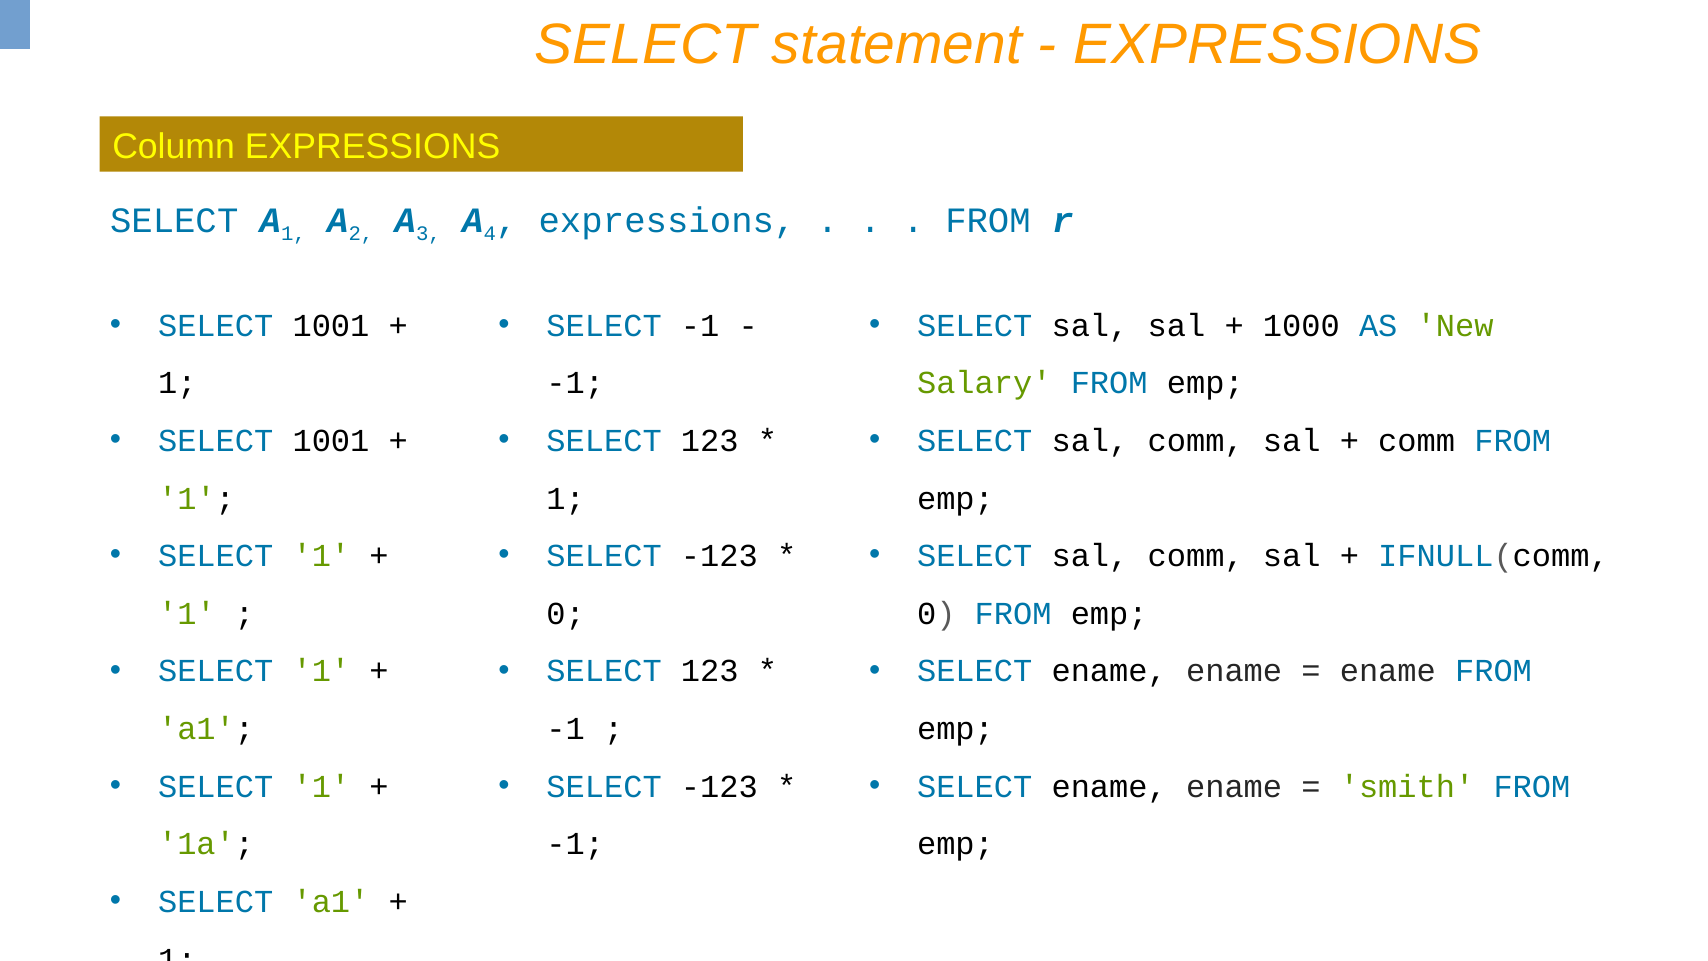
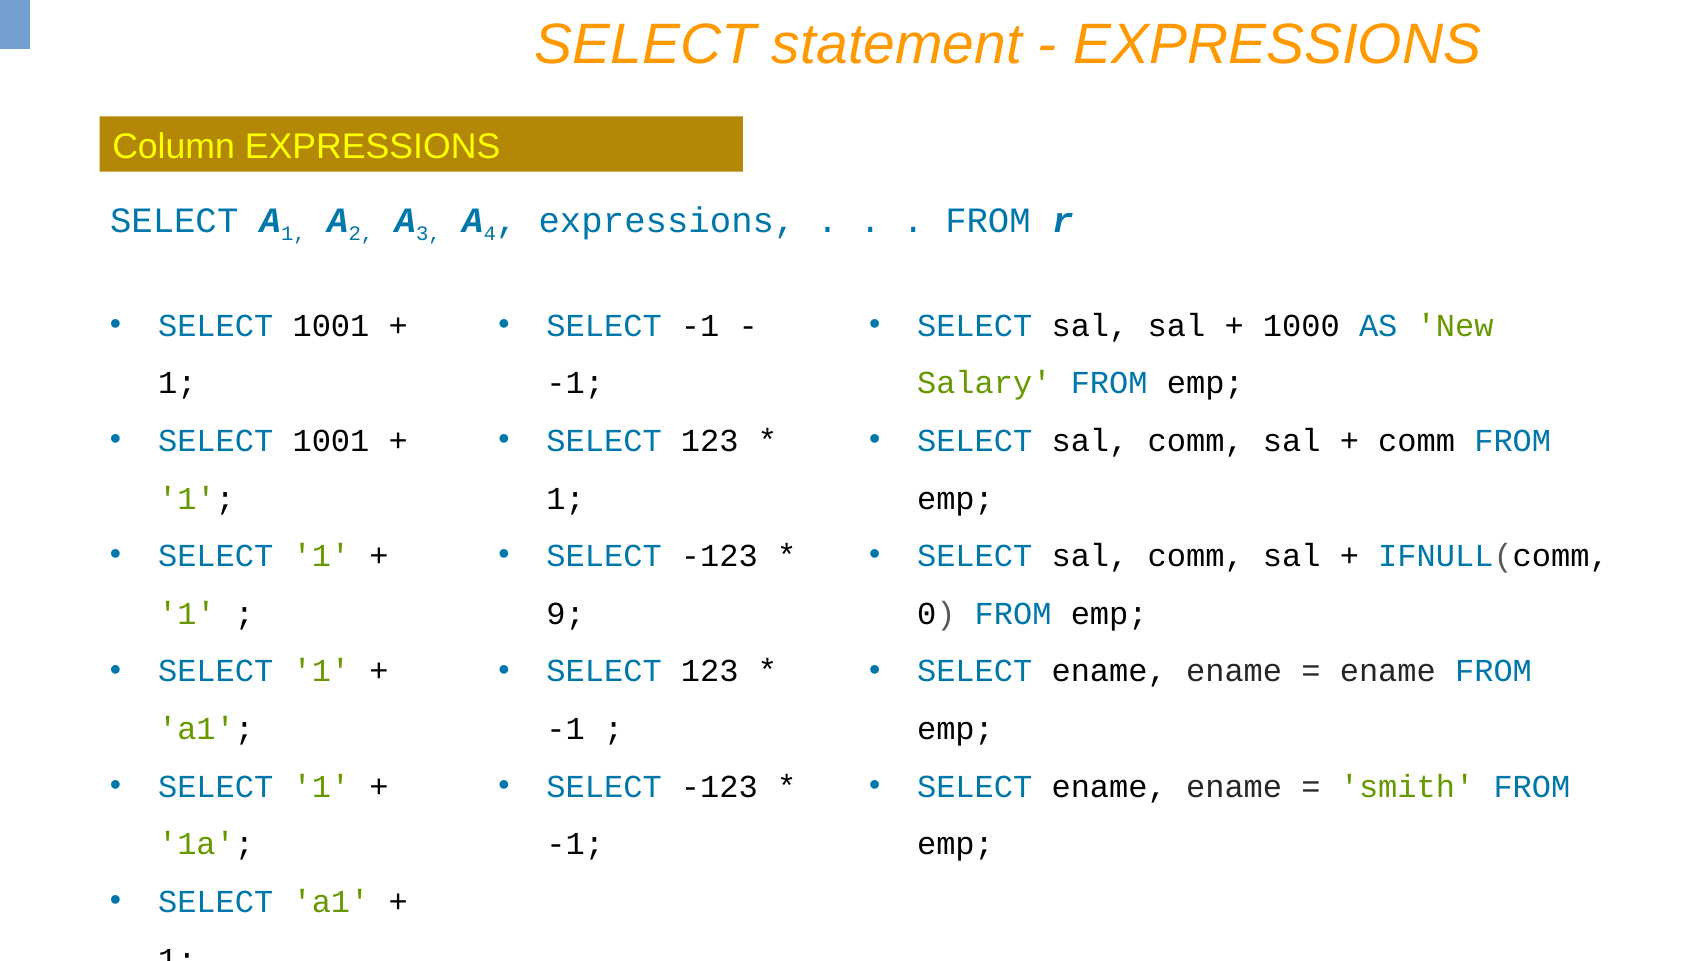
0 at (566, 614): 0 -> 9
